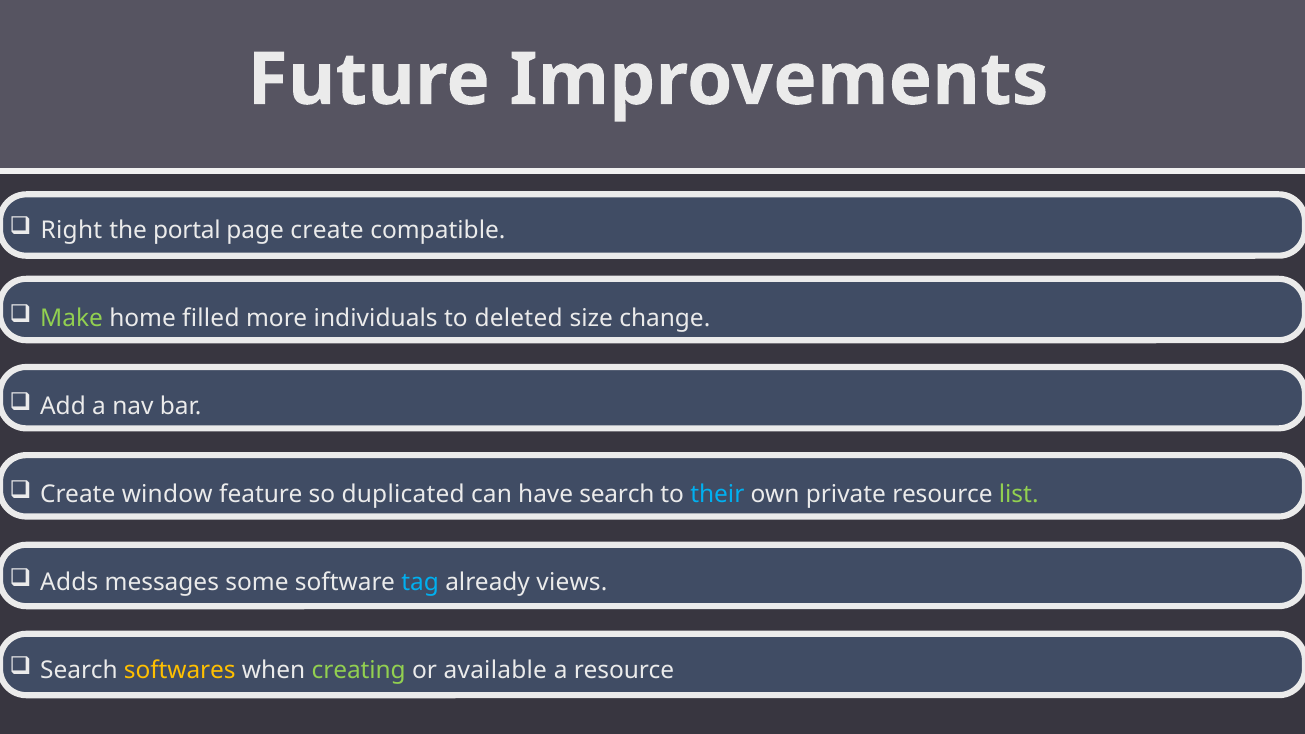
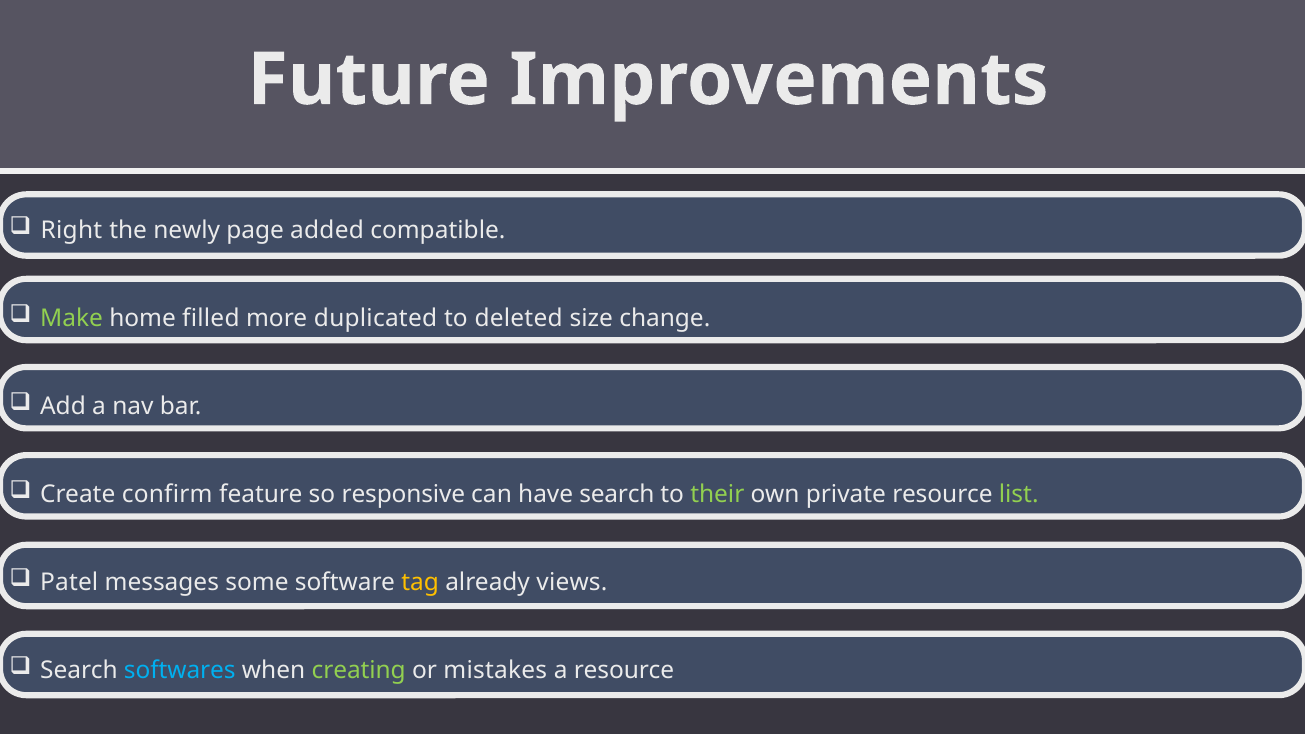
portal: portal -> newly
page create: create -> added
individuals: individuals -> duplicated
window: window -> confirm
duplicated: duplicated -> responsive
their colour: light blue -> light green
Adds: Adds -> Patel
tag colour: light blue -> yellow
softwares colour: yellow -> light blue
available: available -> mistakes
